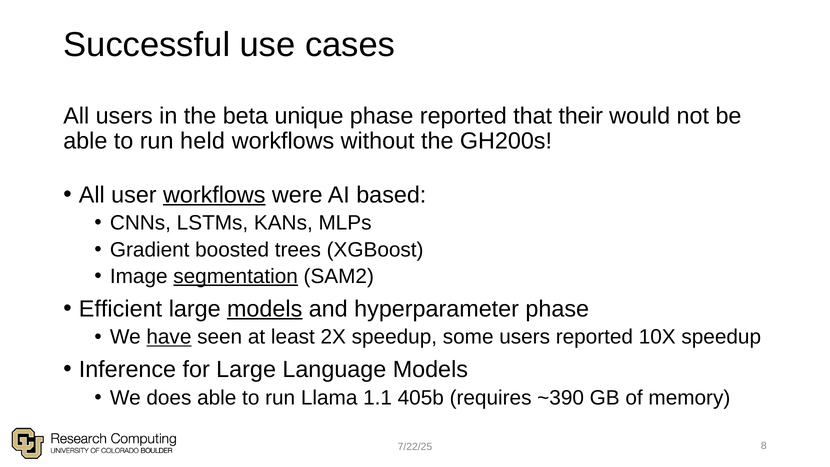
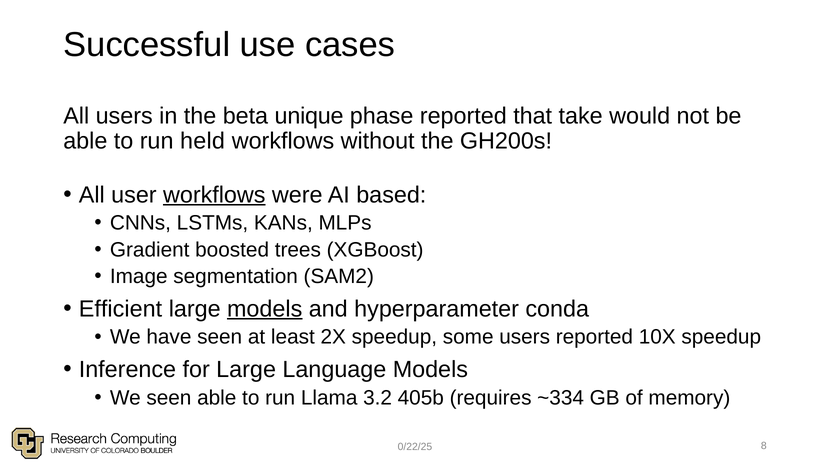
their: their -> take
segmentation underline: present -> none
hyperparameter phase: phase -> conda
have underline: present -> none
We does: does -> seen
1.1: 1.1 -> 3.2
~390: ~390 -> ~334
7/22/25: 7/22/25 -> 0/22/25
